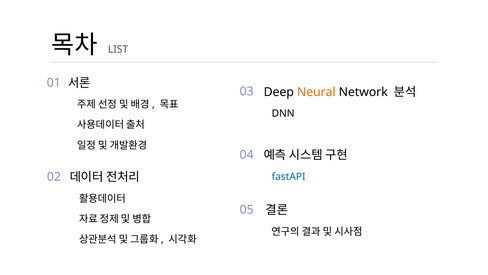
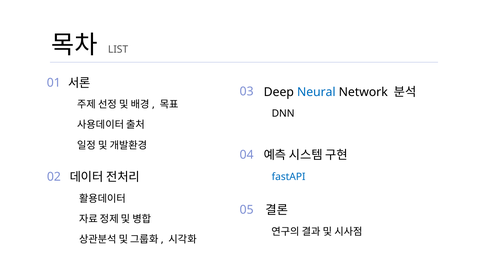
Neural colour: orange -> blue
